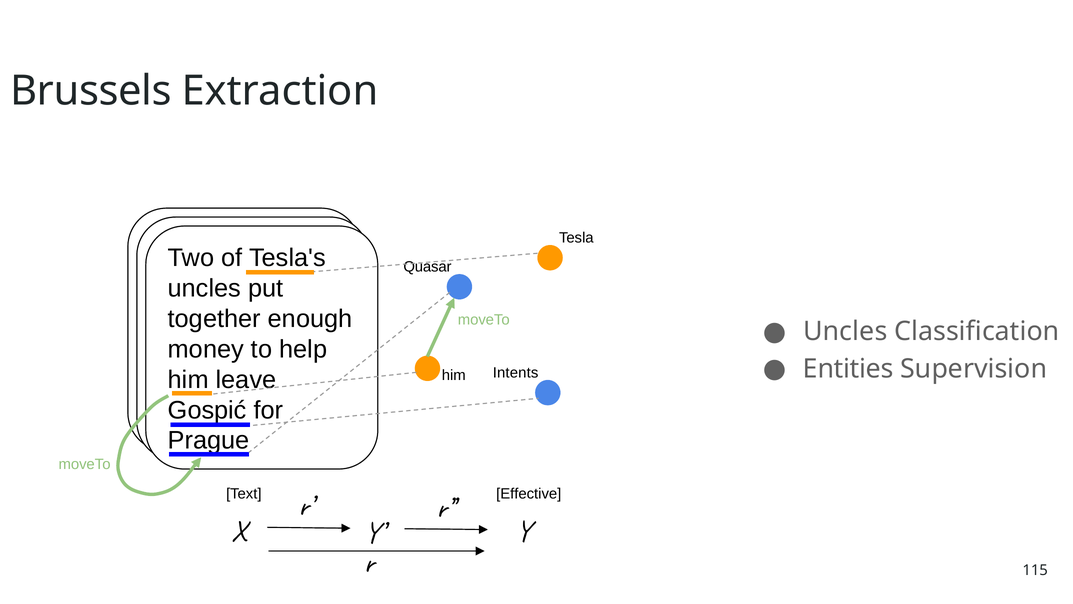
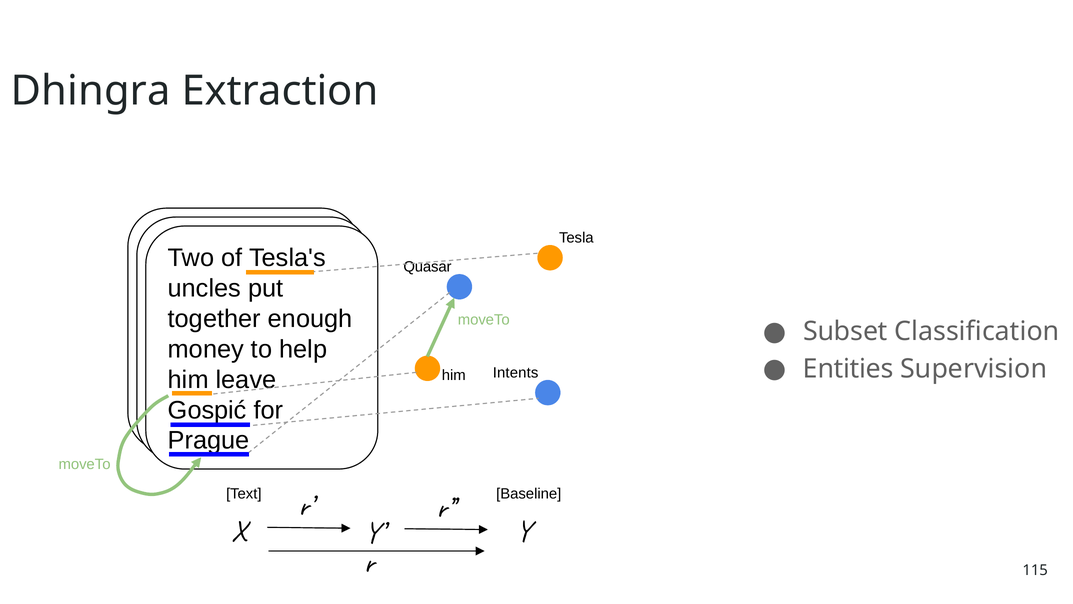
Brussels: Brussels -> Dhingra
Uncles at (845, 331): Uncles -> Subset
Effective: Effective -> Baseline
